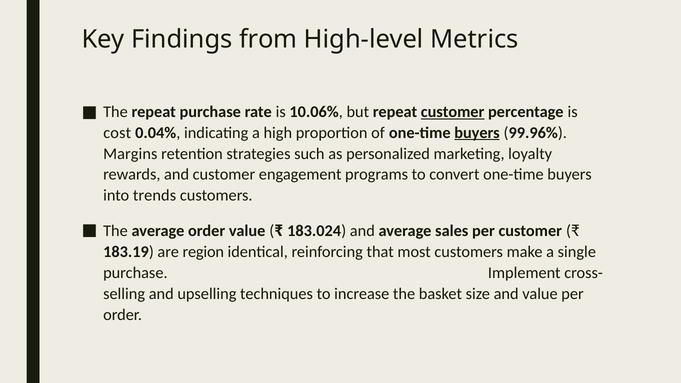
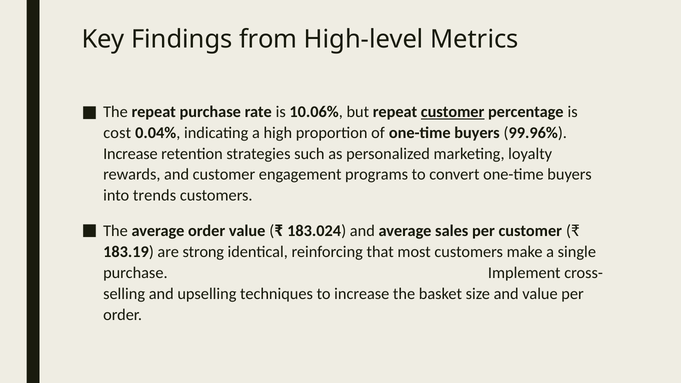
buyers at (477, 133) underline: present -> none
Margins at (130, 154): Margins -> Increase
region: region -> strong
